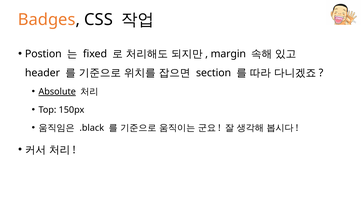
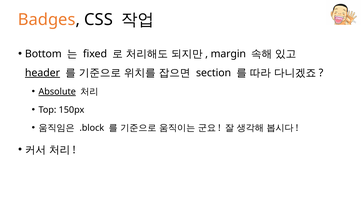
Postion: Postion -> Bottom
header underline: none -> present
.black: .black -> .block
